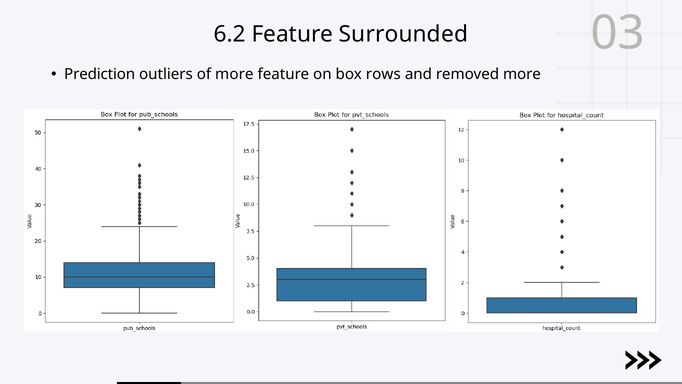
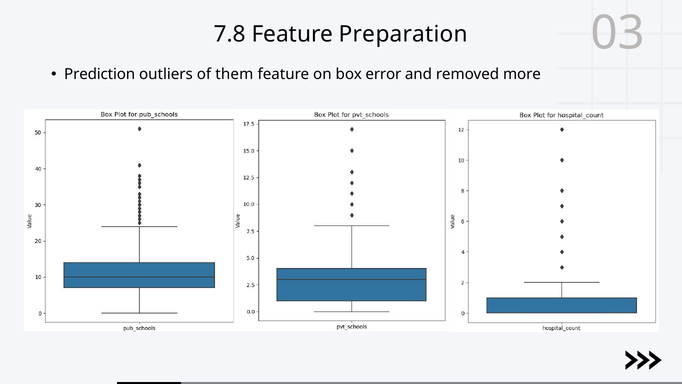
6.2: 6.2 -> 7.8
Surrounded: Surrounded -> Preparation
of more: more -> them
rows: rows -> error
